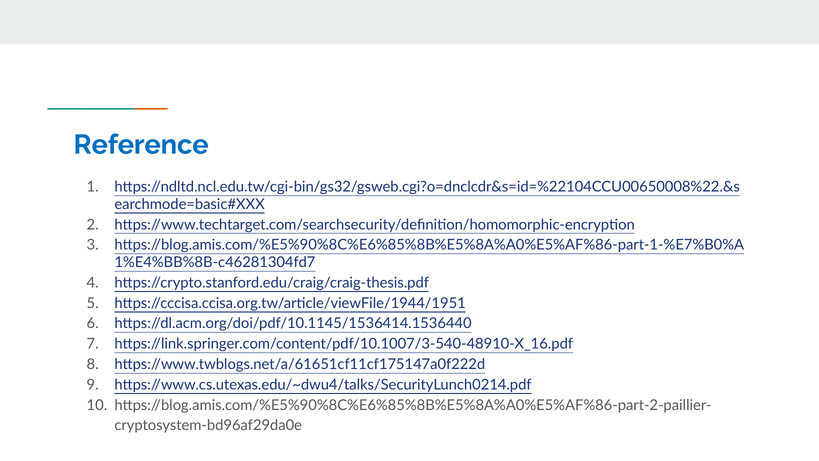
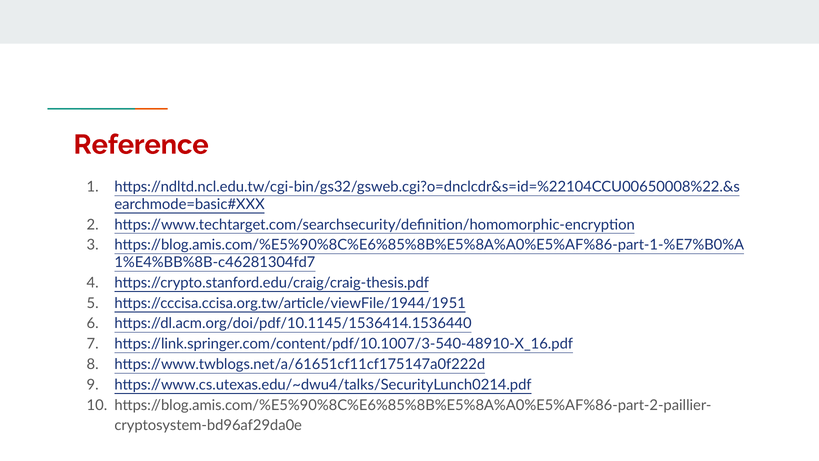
Reference colour: blue -> red
